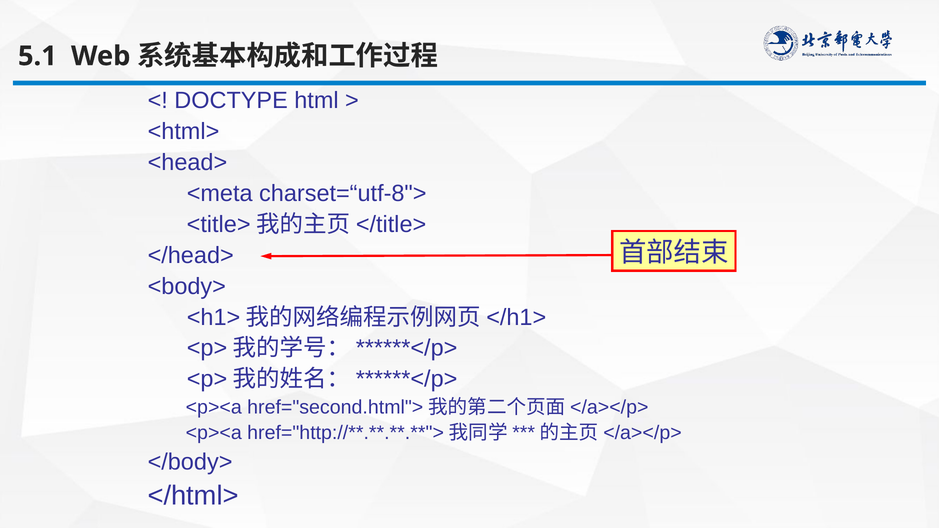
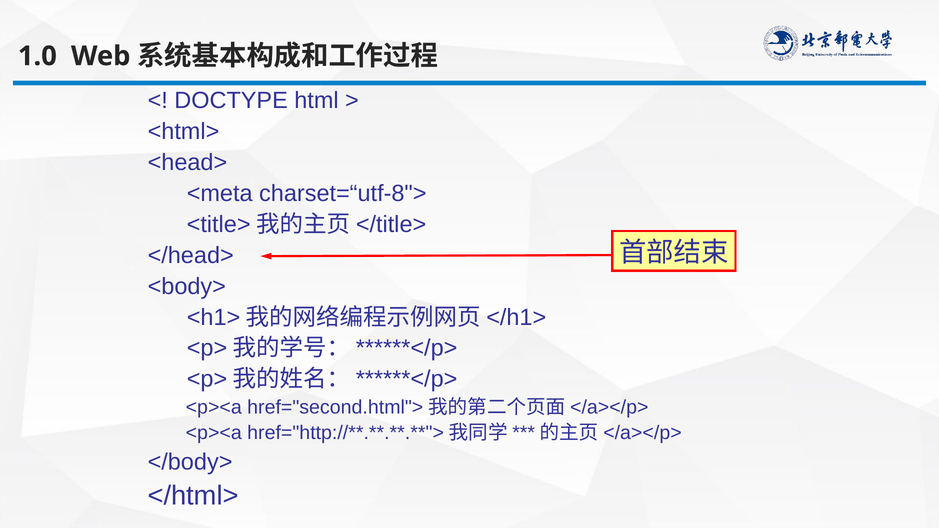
5.1: 5.1 -> 1.0
